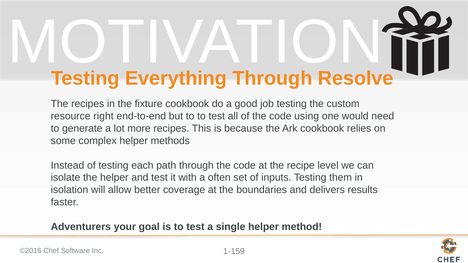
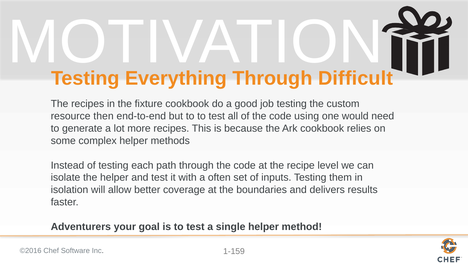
Resolve: Resolve -> Difficult
right: right -> then
